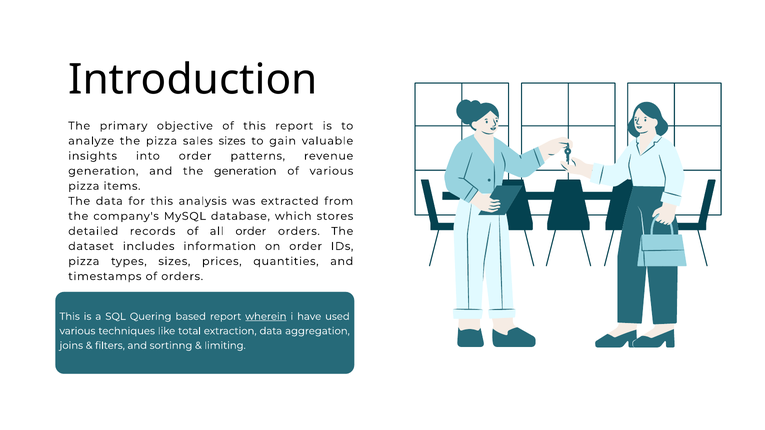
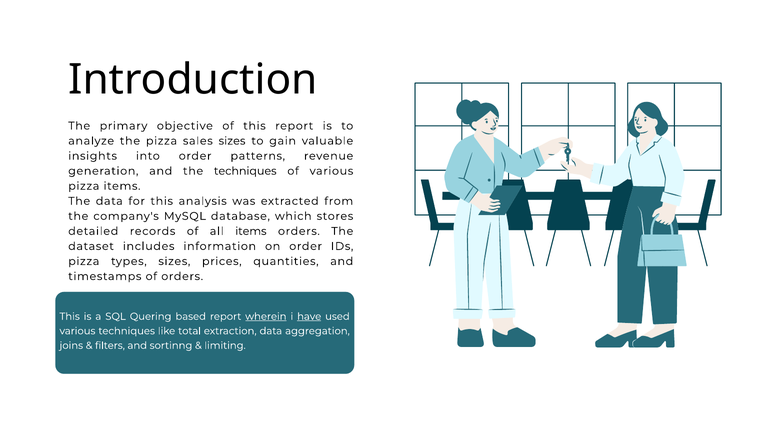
the generation: generation -> techniques
all order: order -> items
have underline: none -> present
